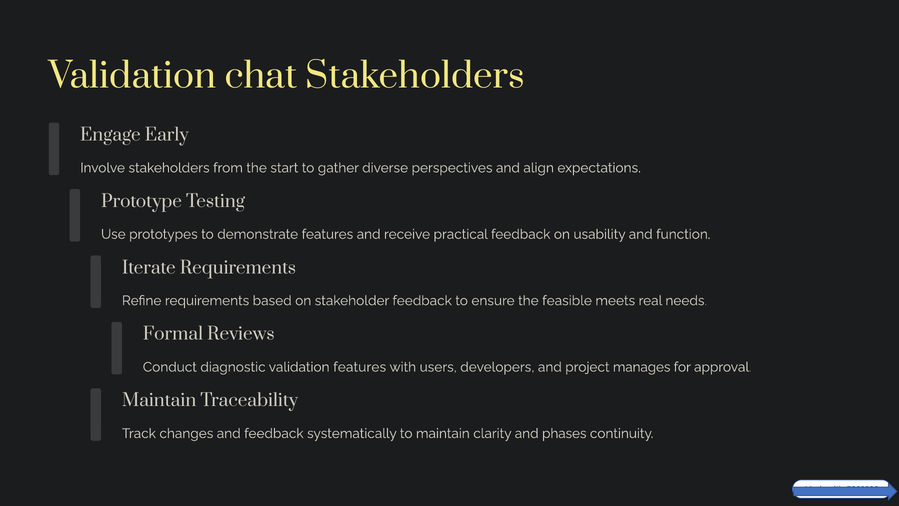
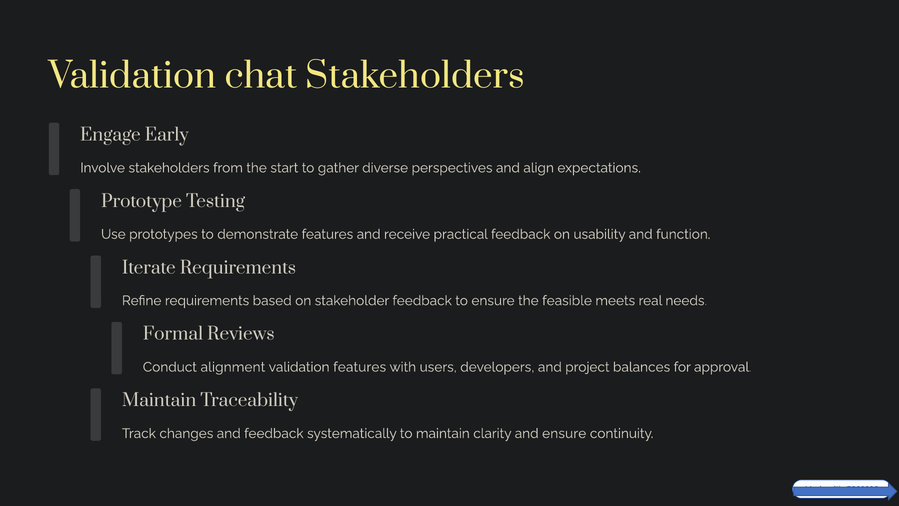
diagnostic: diagnostic -> alignment
manages: manages -> balances
and phases: phases -> ensure
